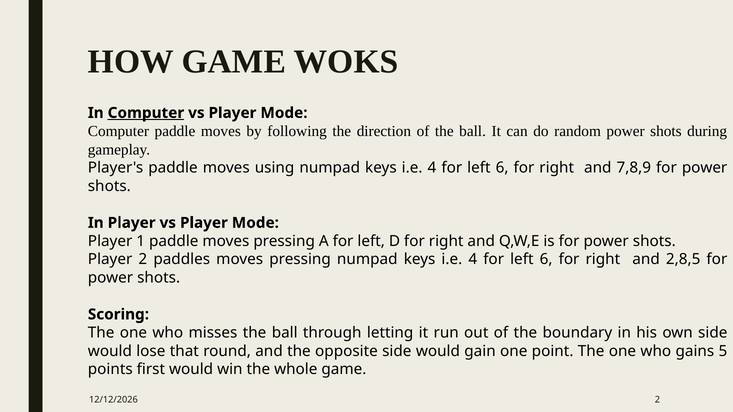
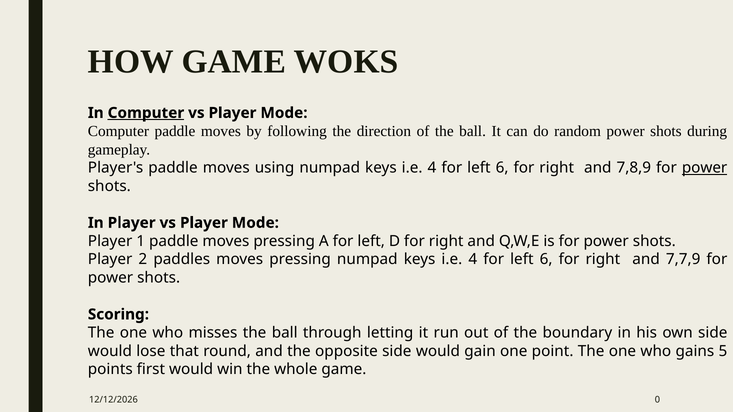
power at (705, 168) underline: none -> present
2,8,5: 2,8,5 -> 7,7,9
2 at (657, 400): 2 -> 0
